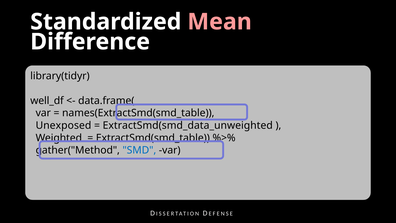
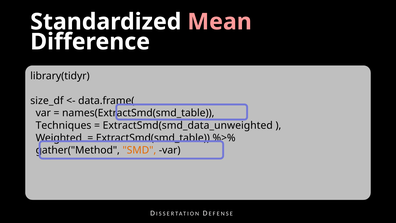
well_df: well_df -> size_df
Unexposed: Unexposed -> Techniques
SMD colour: blue -> orange
